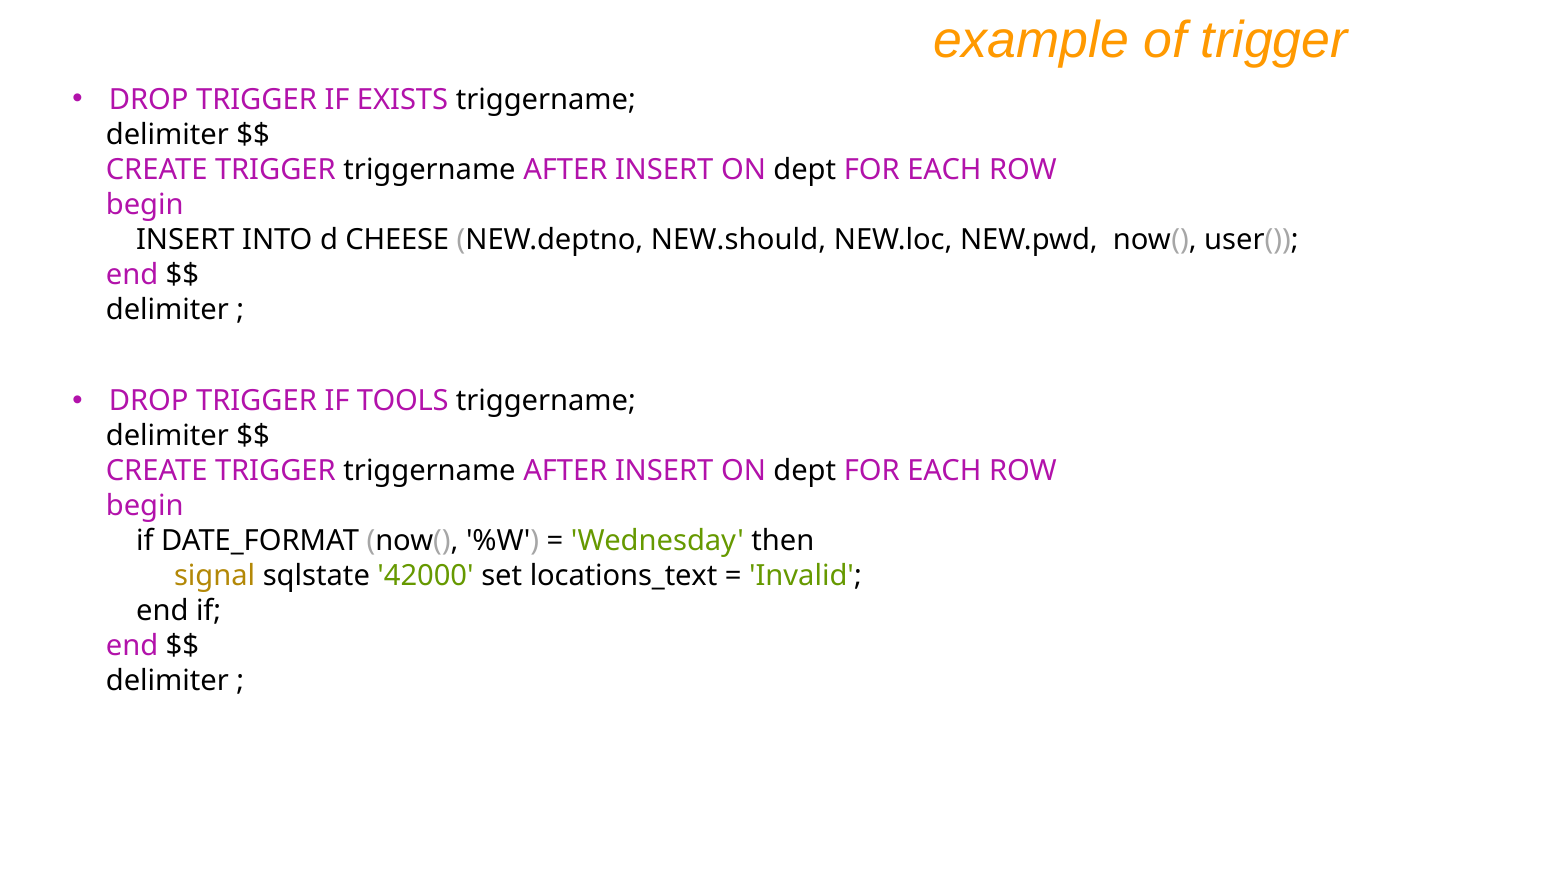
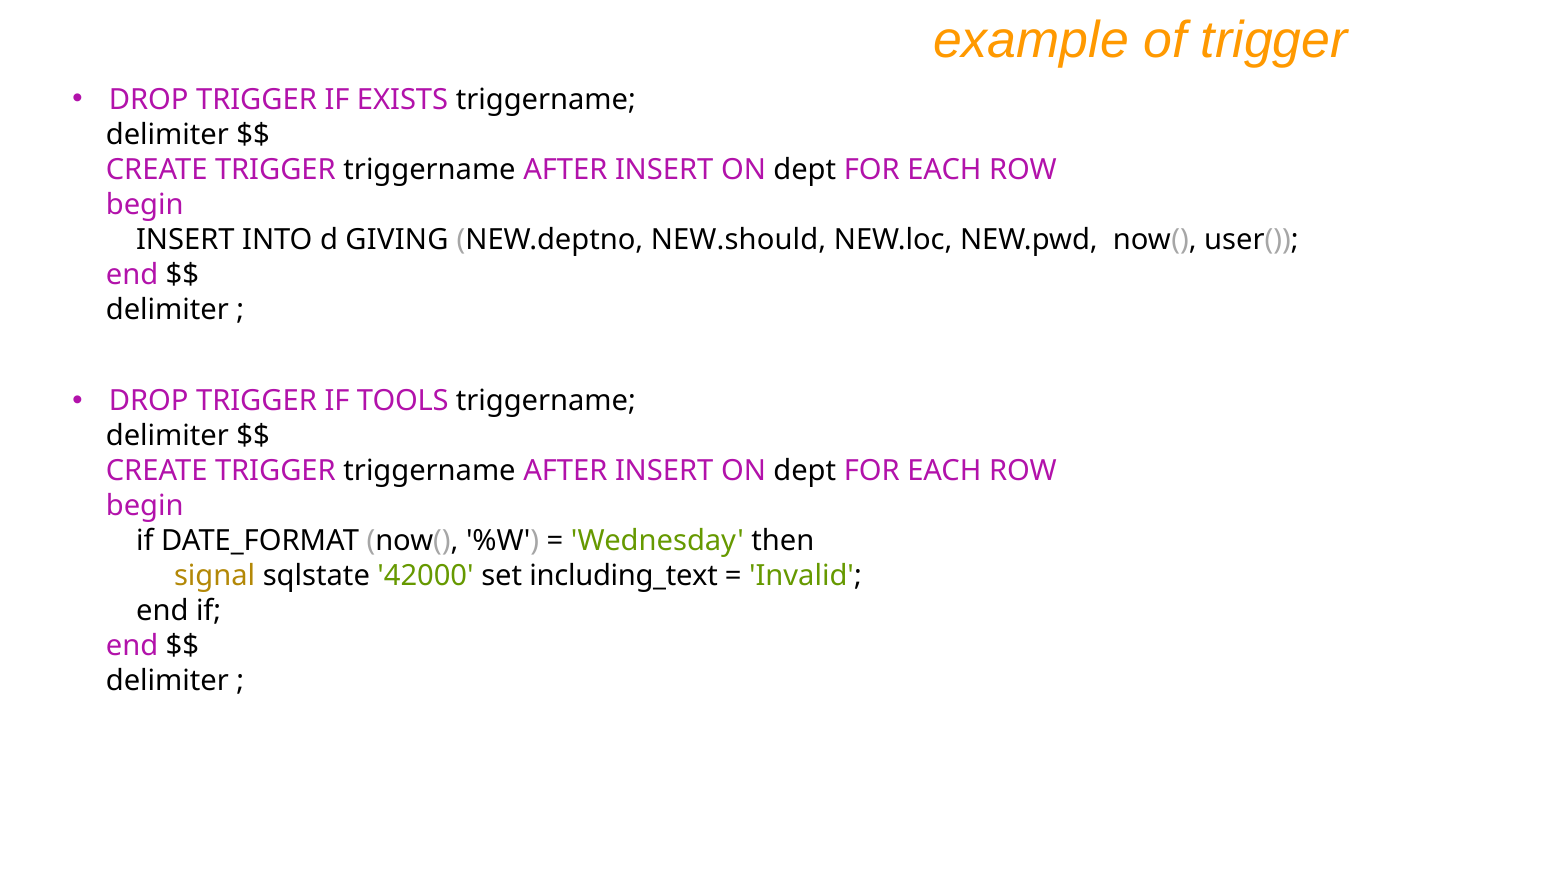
CHEESE: CHEESE -> GIVING
locations_text: locations_text -> including_text
